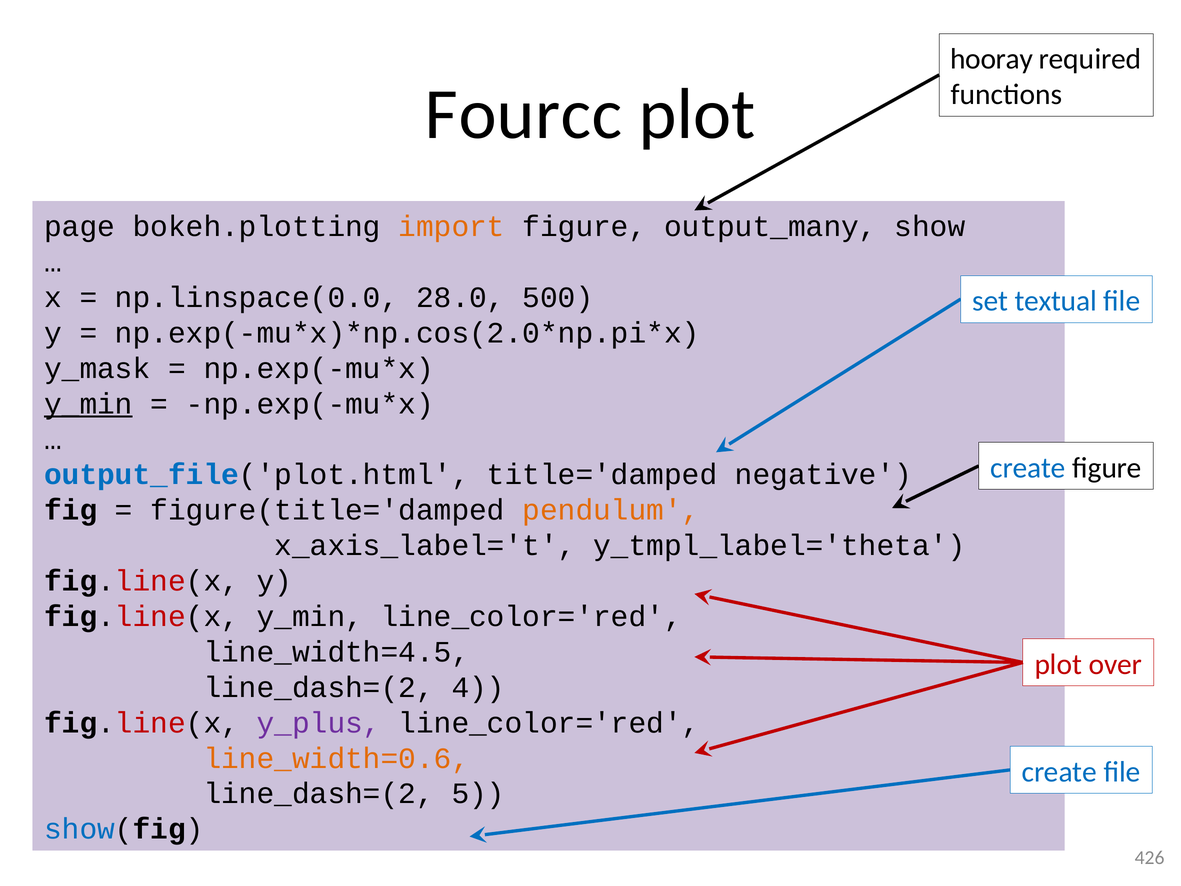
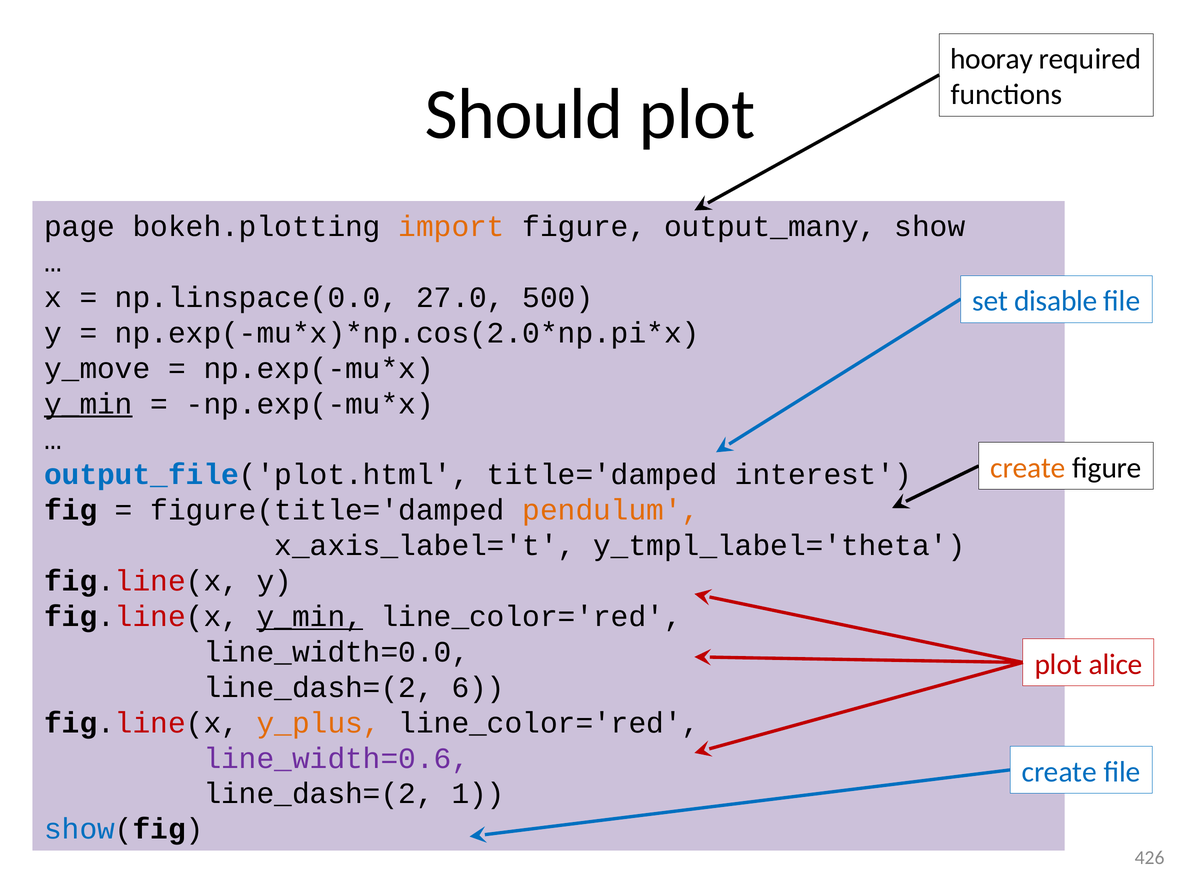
Fourcc: Fourcc -> Should
28.0: 28.0 -> 27.0
textual: textual -> disable
y_mask: y_mask -> y_move
create at (1028, 468) colour: blue -> orange
negative: negative -> interest
y_min at (310, 616) underline: none -> present
line_width=4.5: line_width=4.5 -> line_width=0.0
over: over -> alice
4: 4 -> 6
y_plus colour: purple -> orange
line_width=0.6 colour: orange -> purple
5: 5 -> 1
